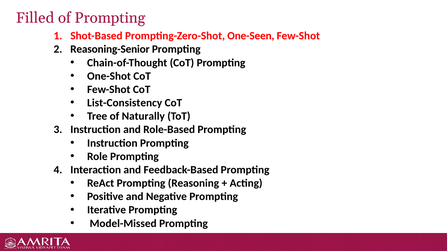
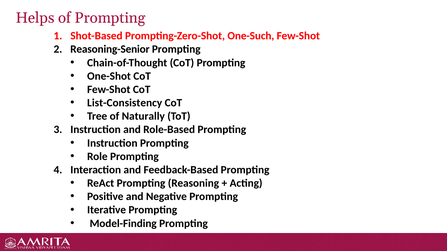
Filled: Filled -> Helps
One-Seen: One-Seen -> One-Such
Model-Missed: Model-Missed -> Model-Finding
